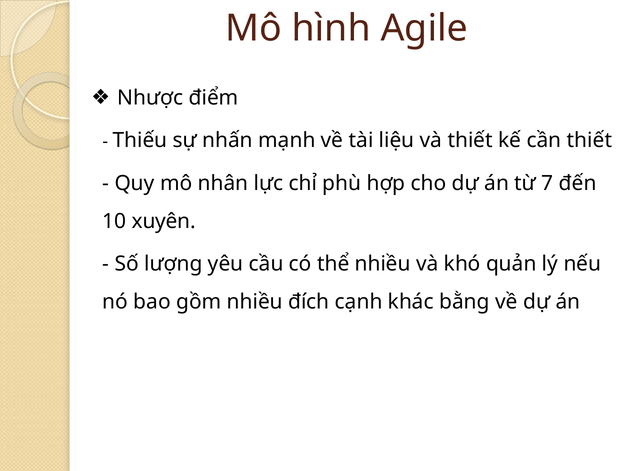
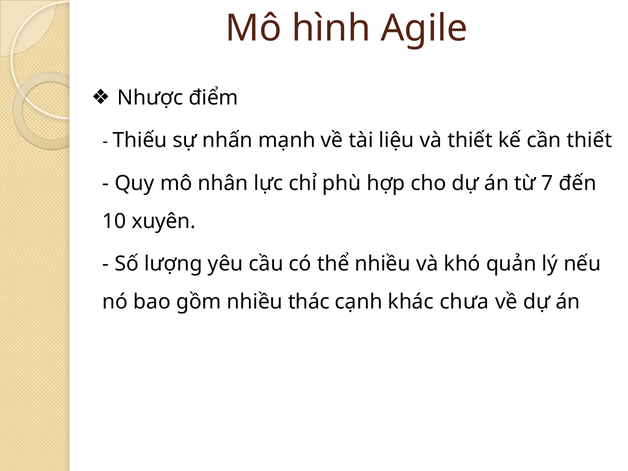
đích: đích -> thác
bằng: bằng -> chưa
